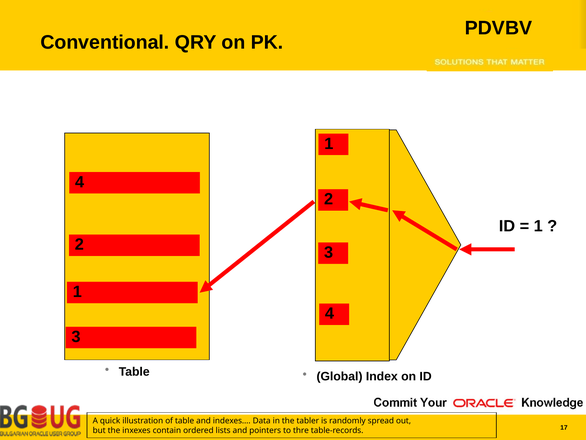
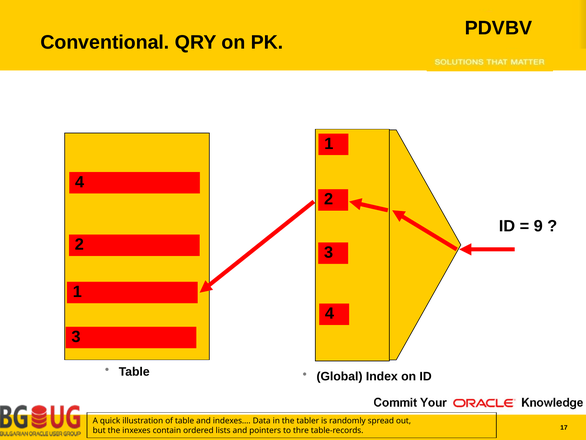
1 at (538, 226): 1 -> 9
